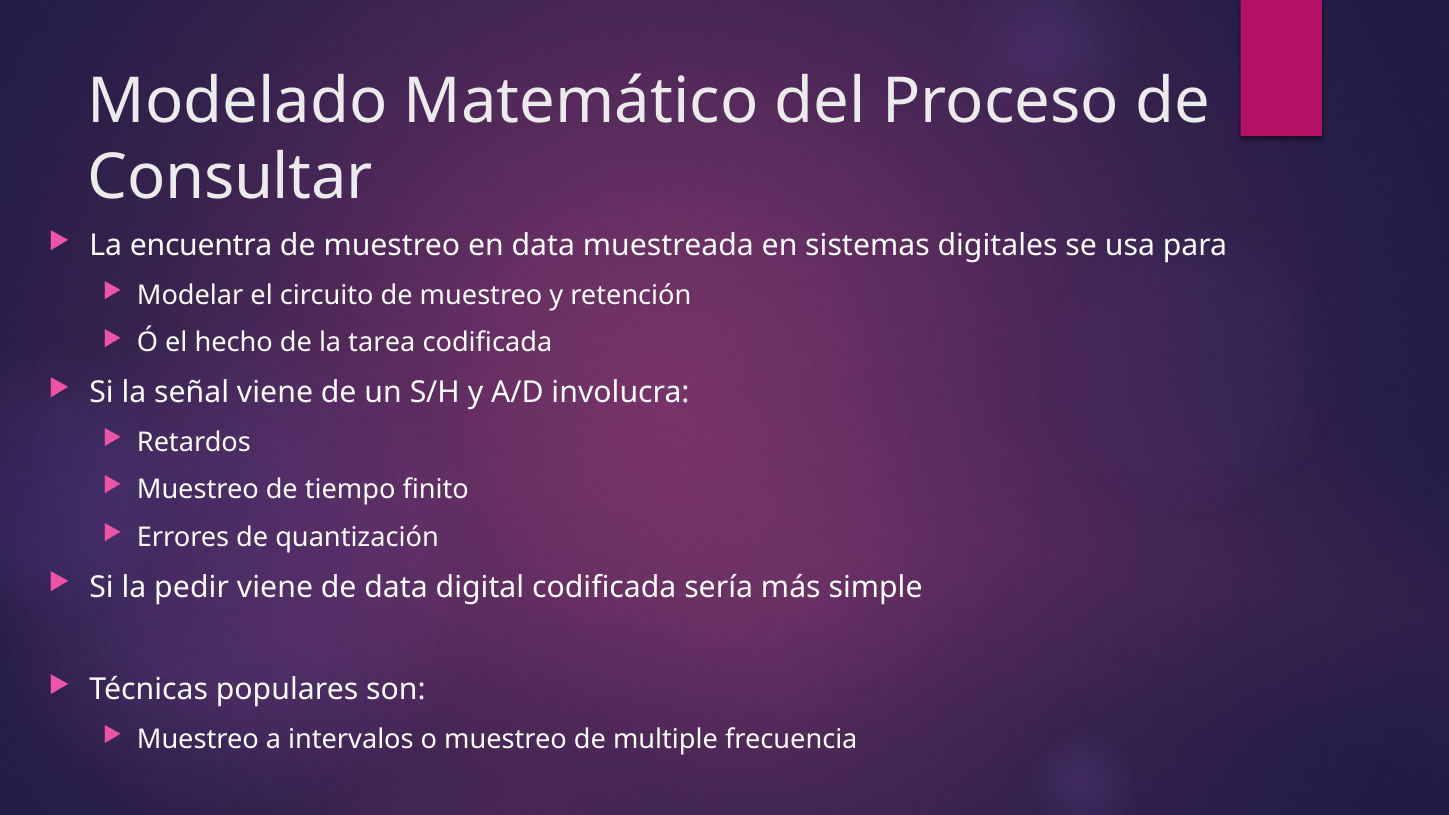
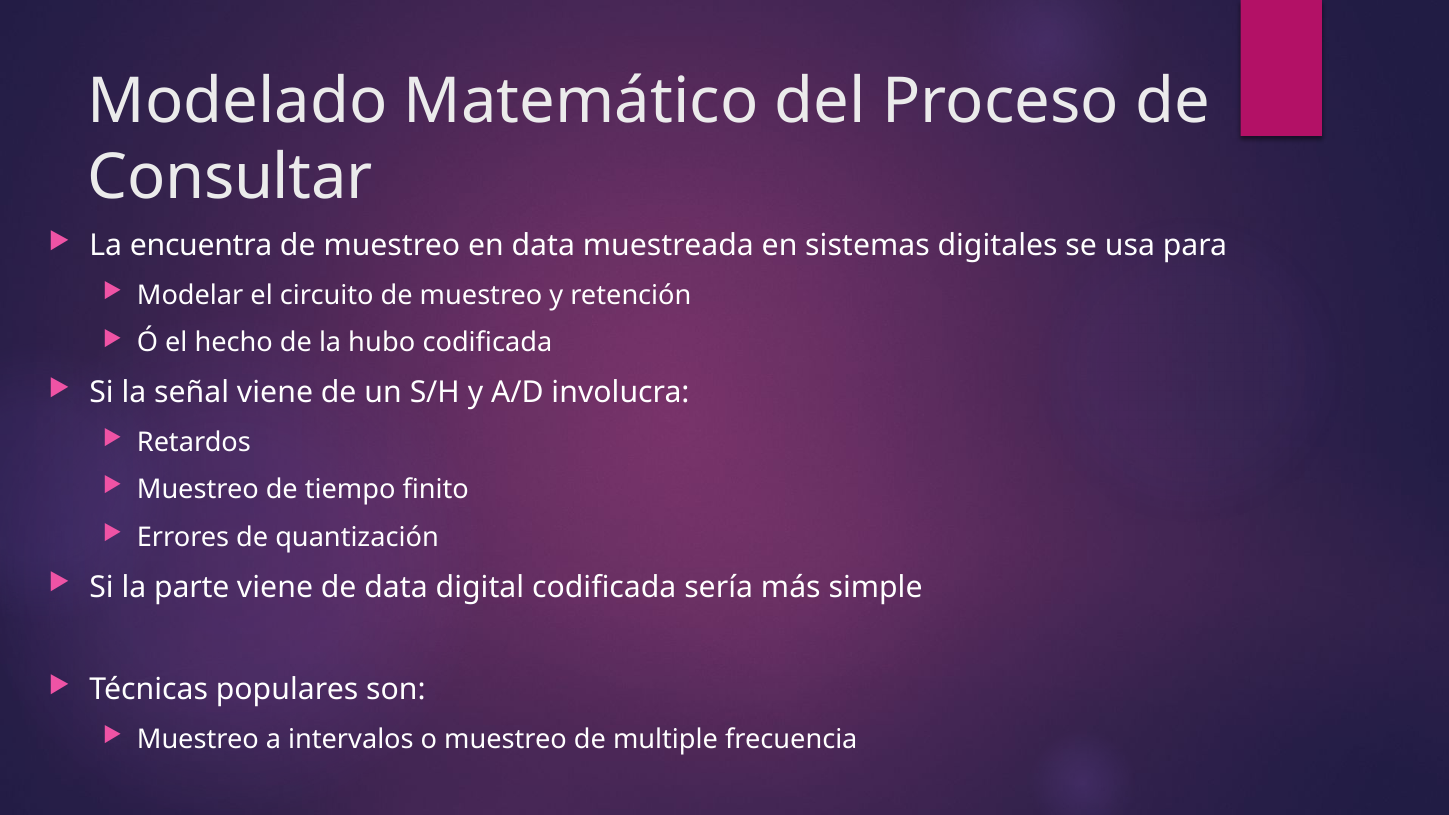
tarea: tarea -> hubo
pedir: pedir -> parte
